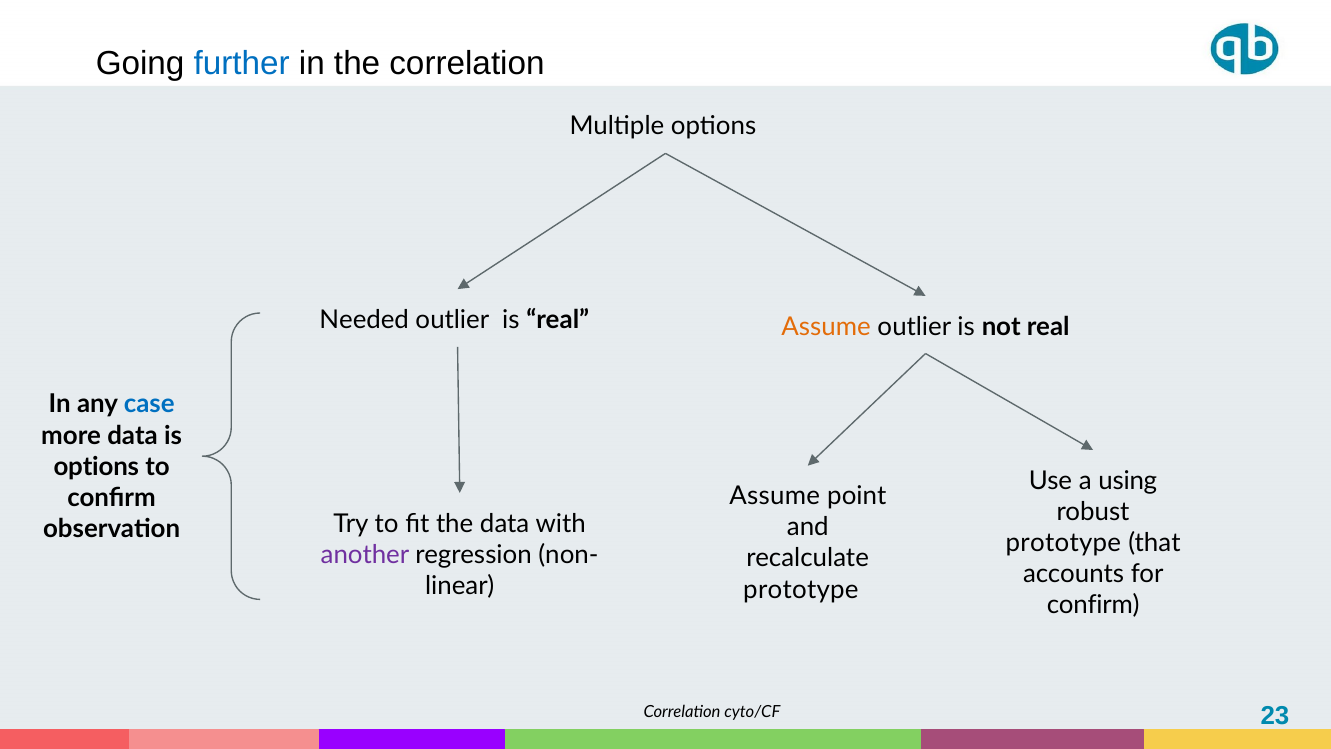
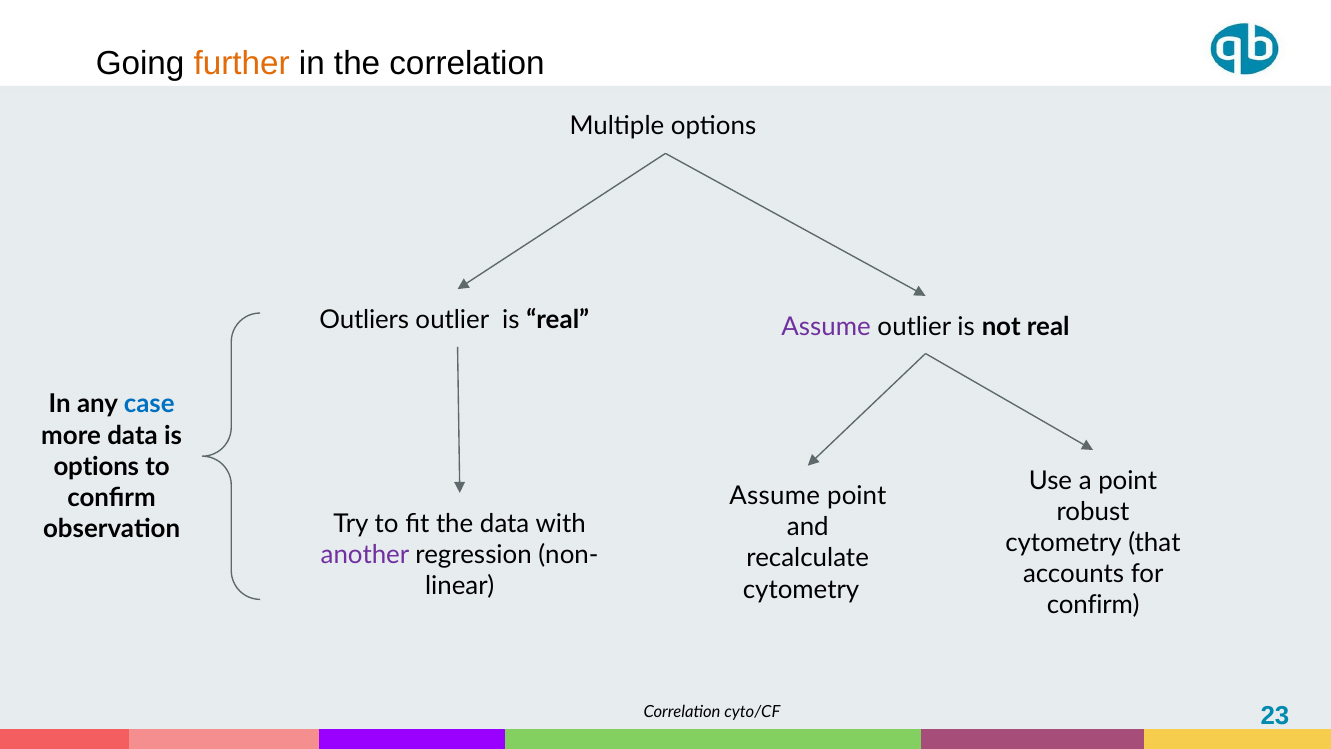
further colour: blue -> orange
Needed: Needed -> Outliers
Assume at (826, 326) colour: orange -> purple
a using: using -> point
prototype at (1063, 543): prototype -> cytometry
prototype at (801, 589): prototype -> cytometry
